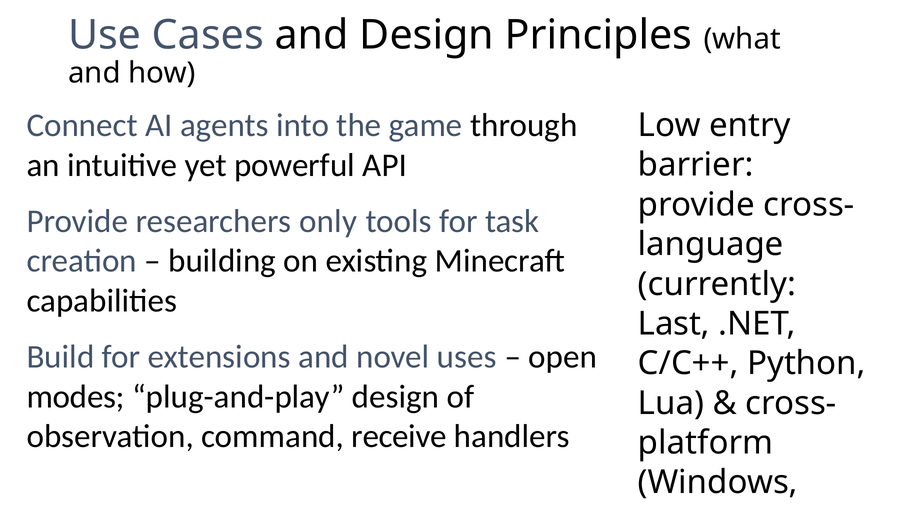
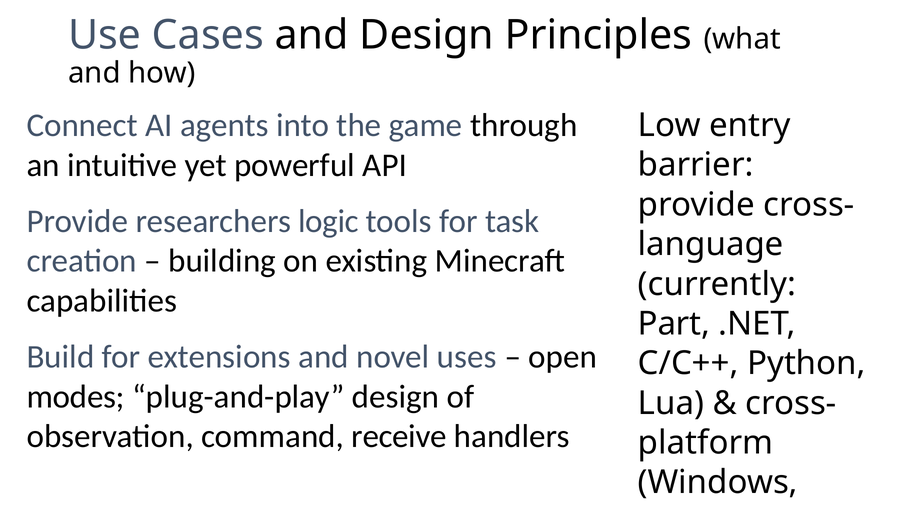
only: only -> logic
Last: Last -> Part
